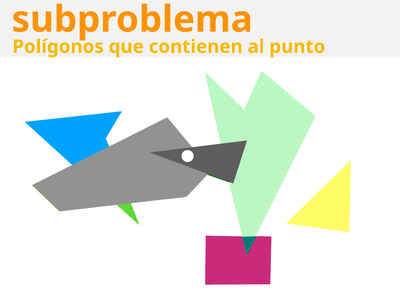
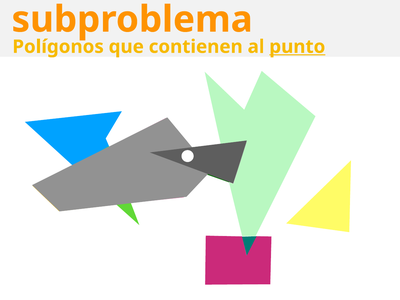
punto underline: none -> present
